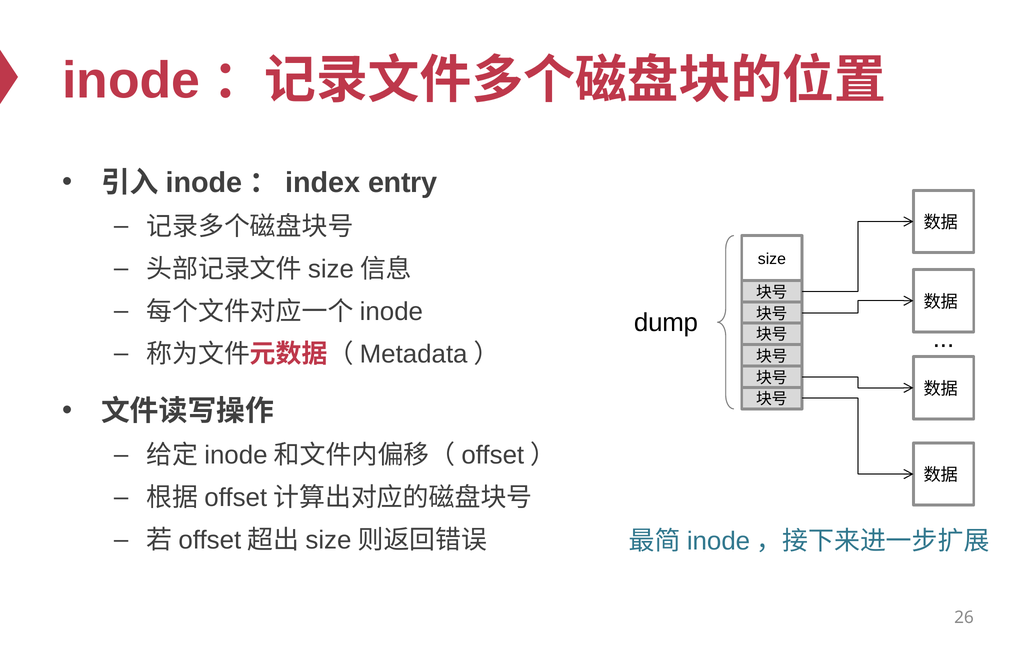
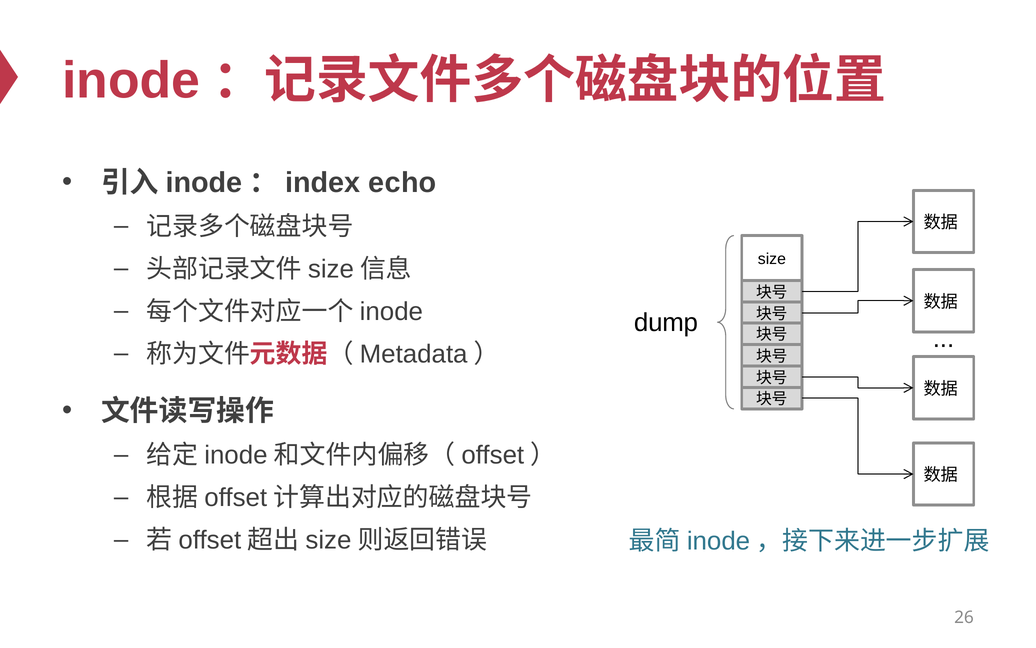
entry: entry -> echo
